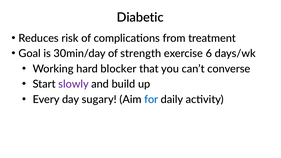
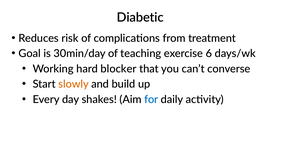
strength: strength -> teaching
slowly colour: purple -> orange
sugary: sugary -> shakes
